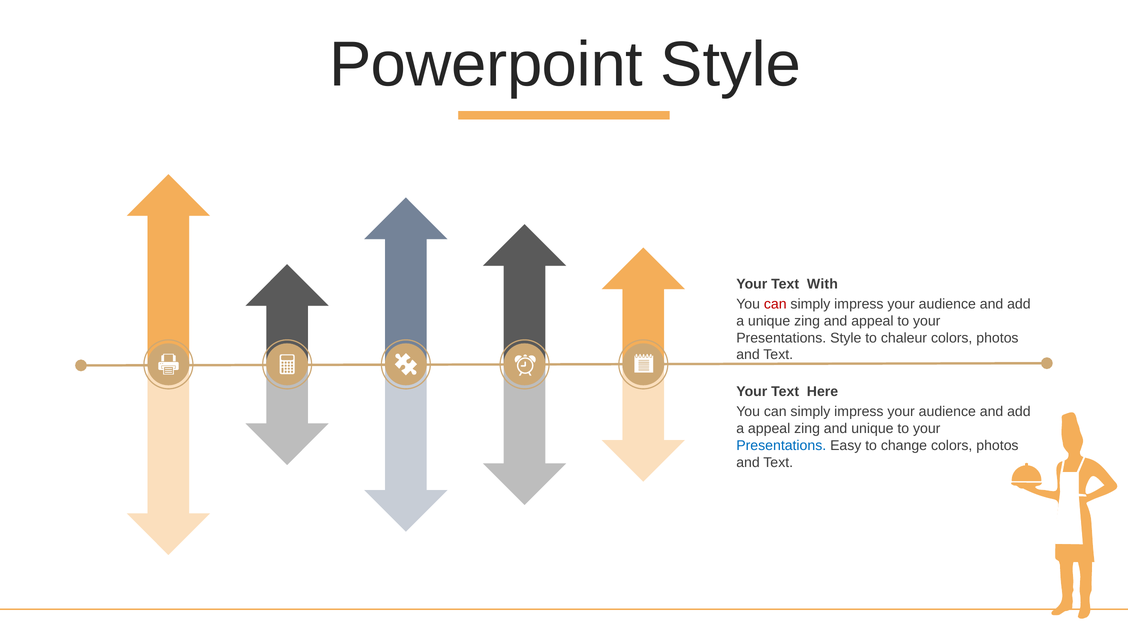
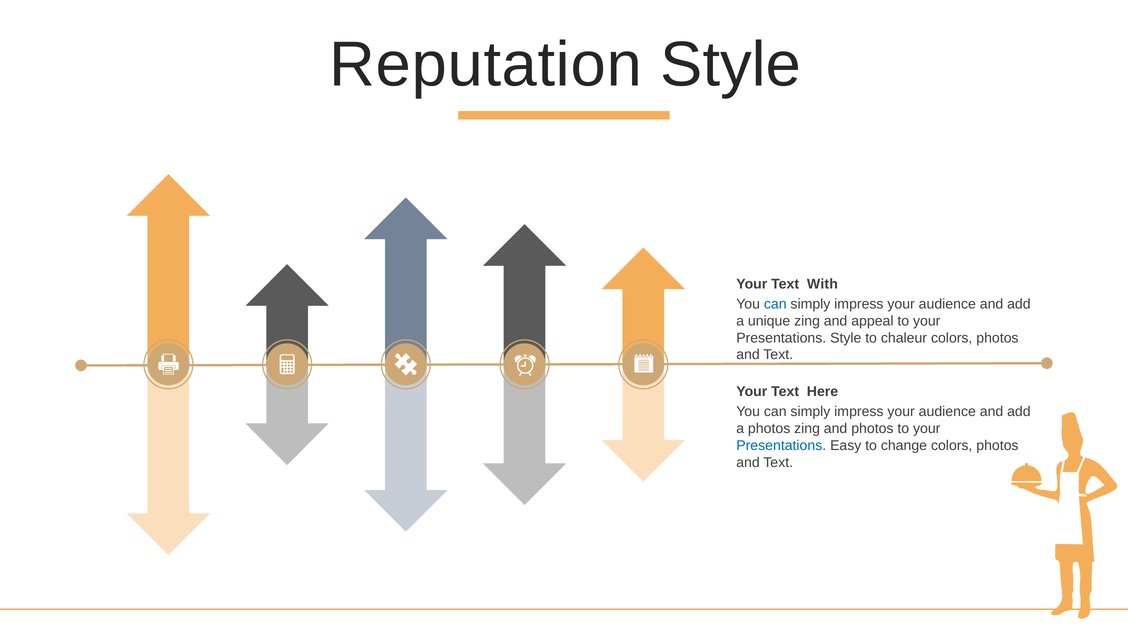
Powerpoint: Powerpoint -> Reputation
can at (775, 304) colour: red -> blue
a appeal: appeal -> photos
and unique: unique -> photos
